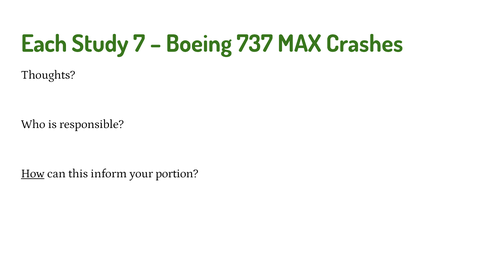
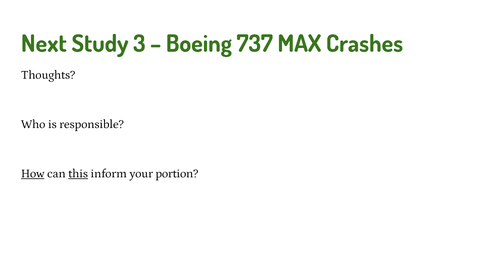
Each: Each -> Next
7: 7 -> 3
this underline: none -> present
